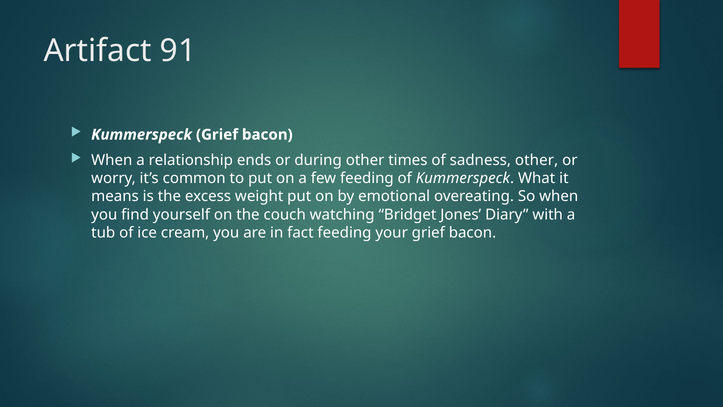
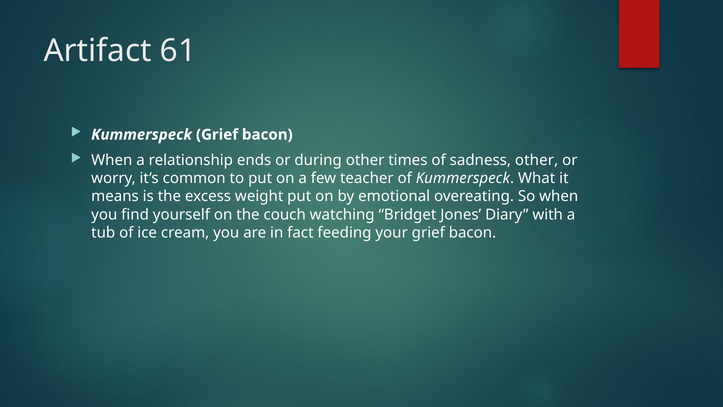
91: 91 -> 61
few feeding: feeding -> teacher
